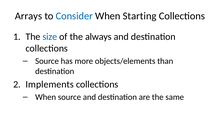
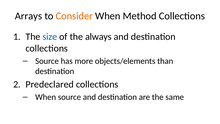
Consider colour: blue -> orange
Starting: Starting -> Method
Implements: Implements -> Predeclared
